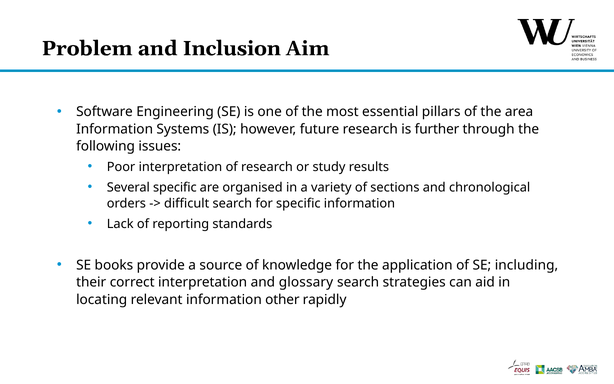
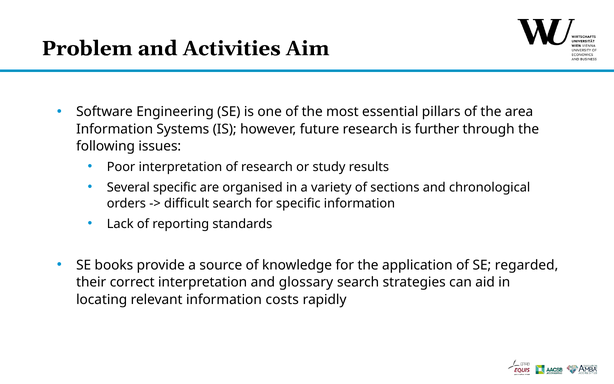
Inclusion: Inclusion -> Activities
including: including -> regarded
other: other -> costs
